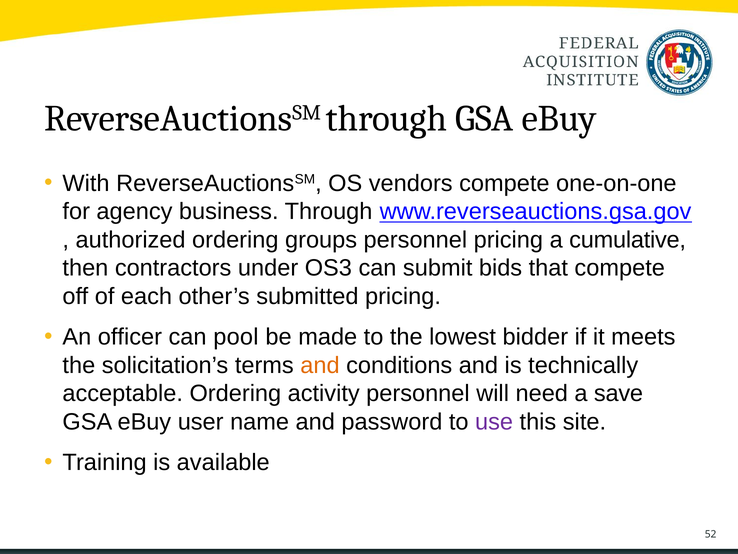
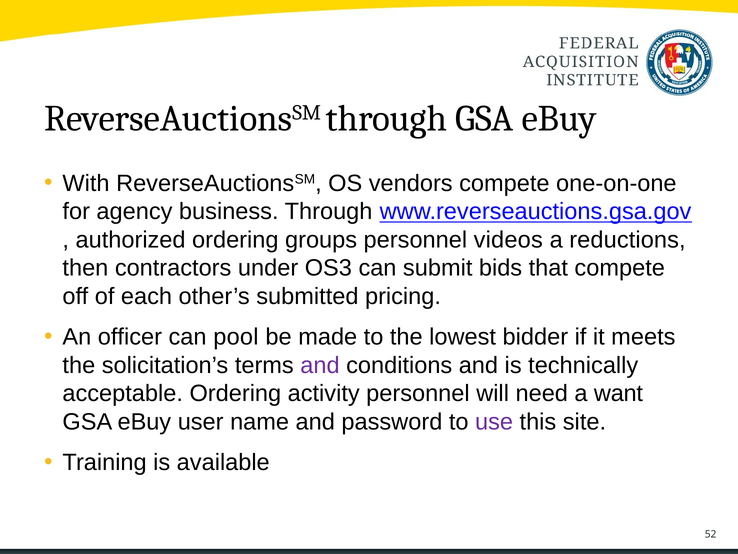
personnel pricing: pricing -> videos
cumulative: cumulative -> reductions
and at (320, 365) colour: orange -> purple
save: save -> want
